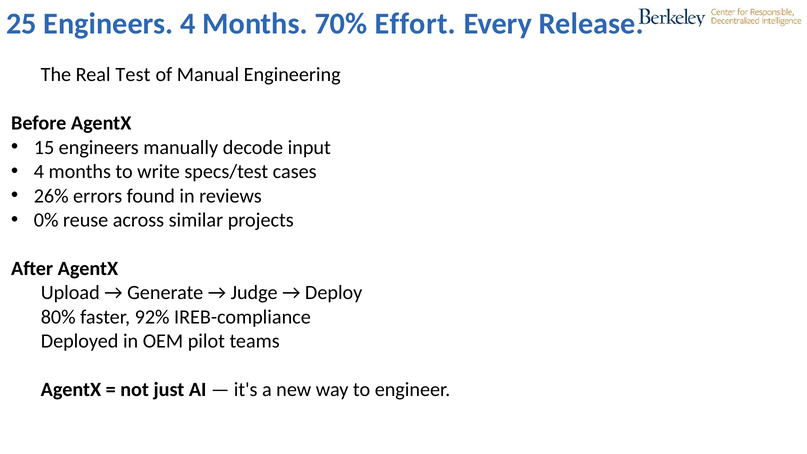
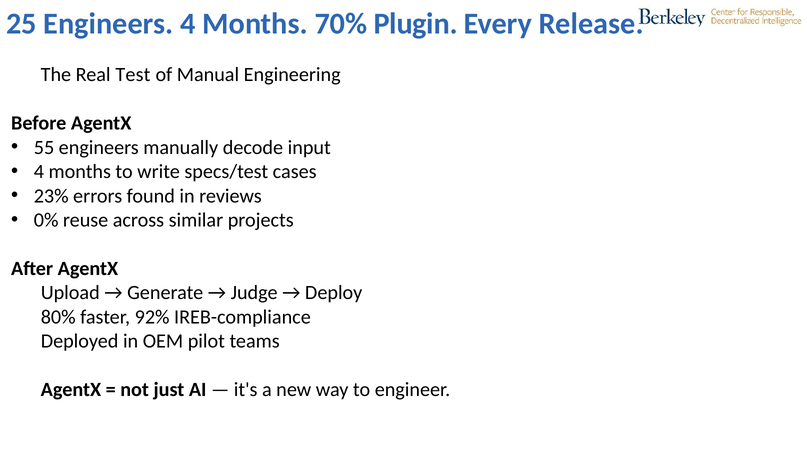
Effort: Effort -> Plugin
15: 15 -> 55
26%: 26% -> 23%
